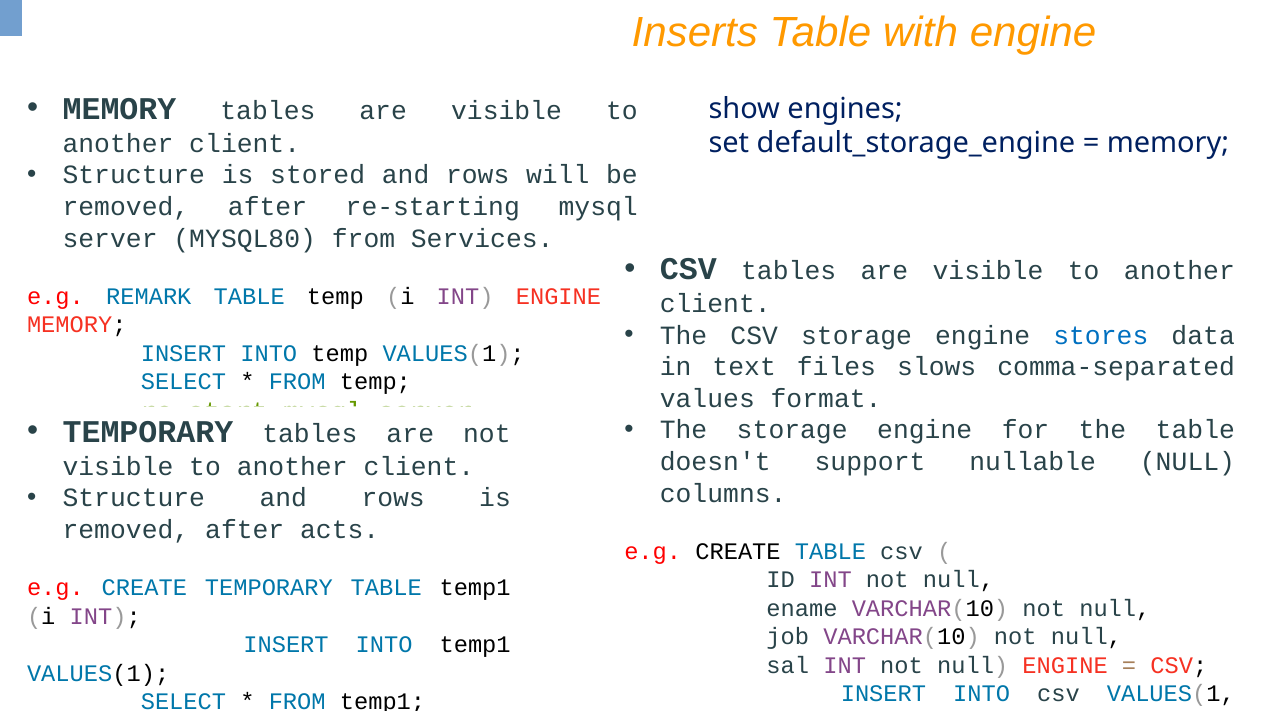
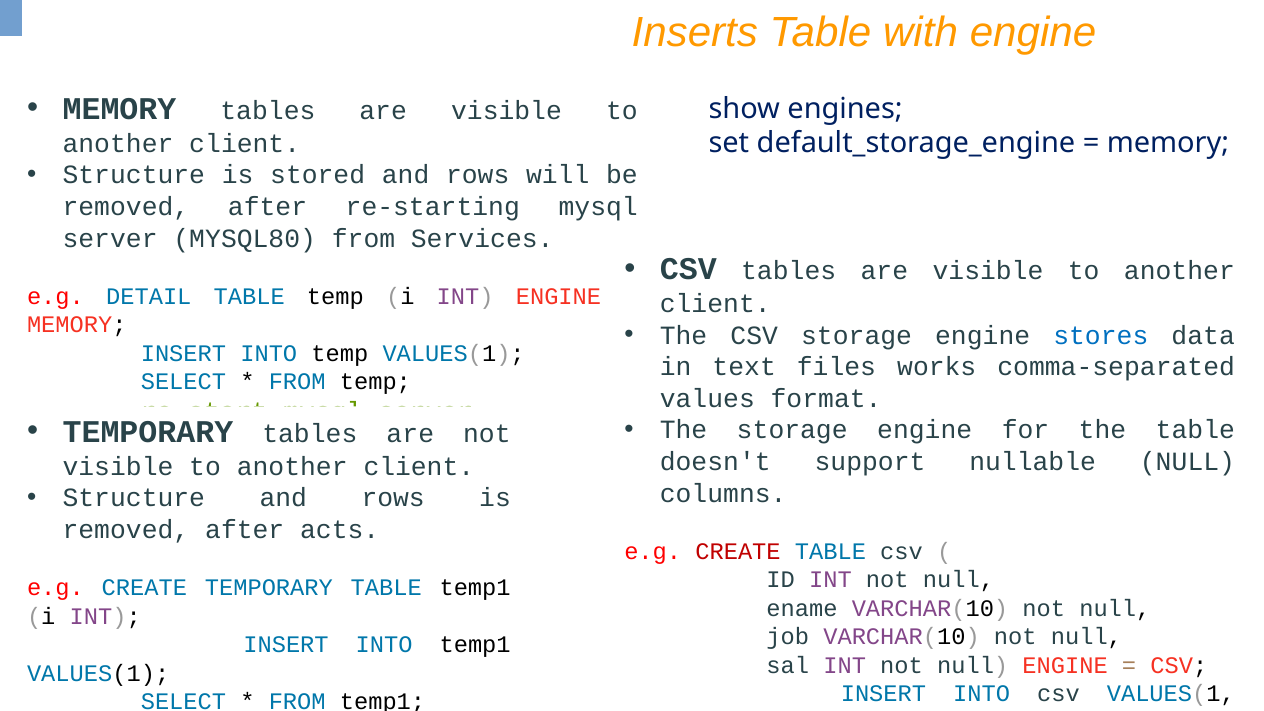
REMARK: REMARK -> DETAIL
slows: slows -> works
CREATE at (738, 552) colour: black -> red
